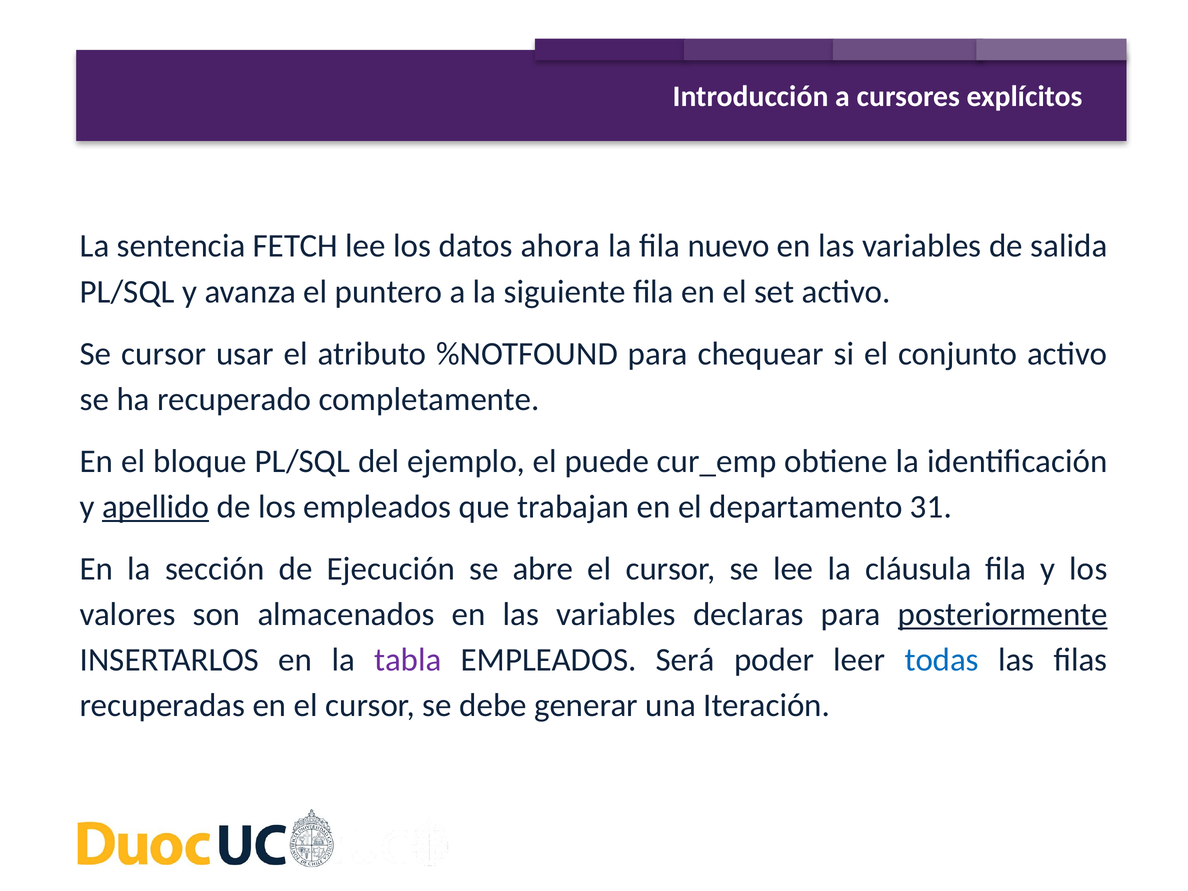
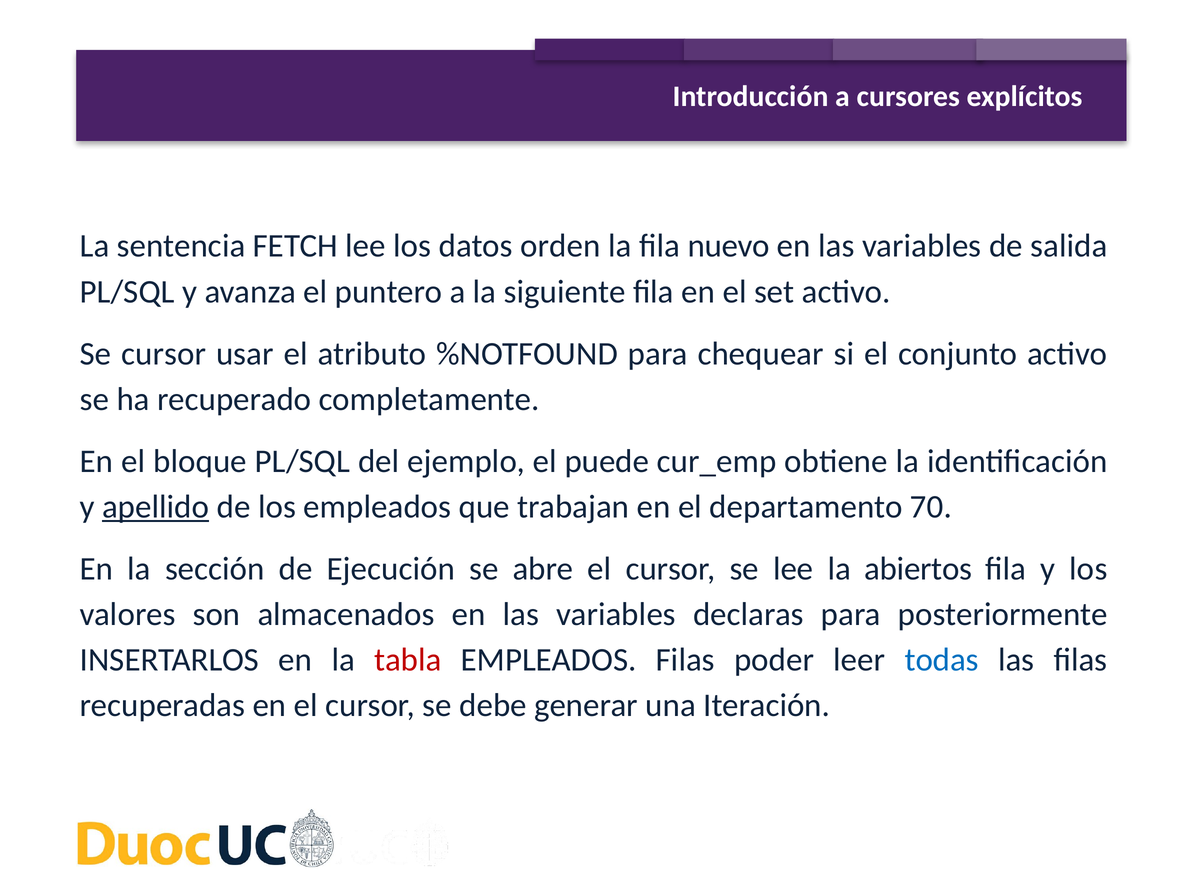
ahora: ahora -> orden
31: 31 -> 70
cláusula: cláusula -> abiertos
posteriormente underline: present -> none
tabla colour: purple -> red
EMPLEADOS Será: Será -> Filas
